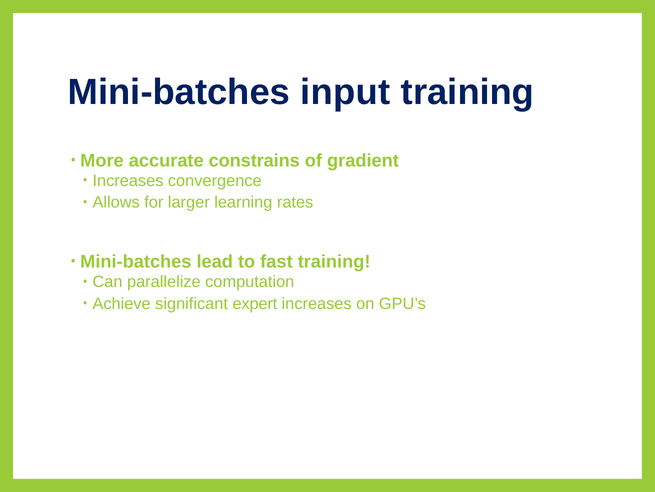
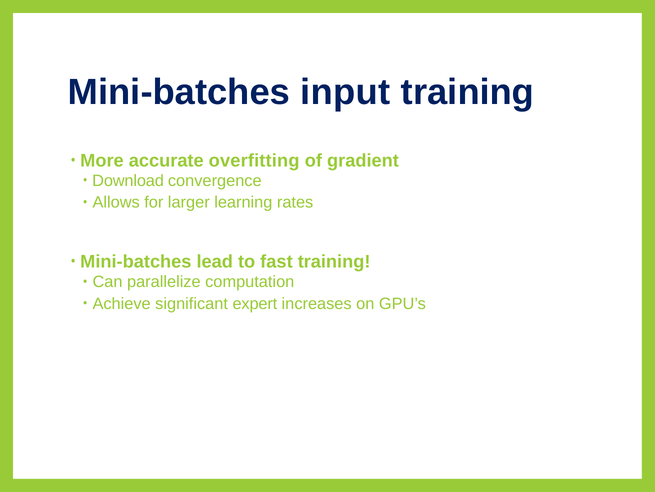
constrains: constrains -> overfitting
Increases at (128, 180): Increases -> Download
